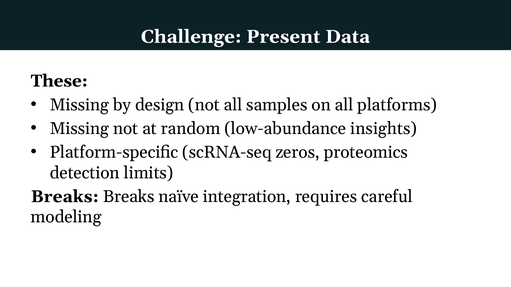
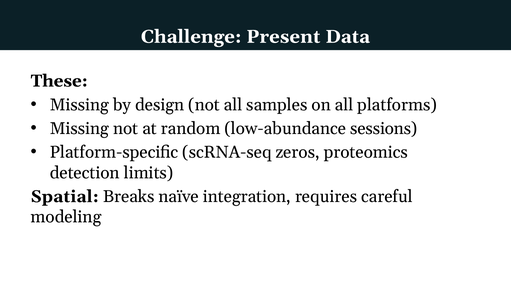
insights: insights -> sessions
Breaks at (65, 197): Breaks -> Spatial
